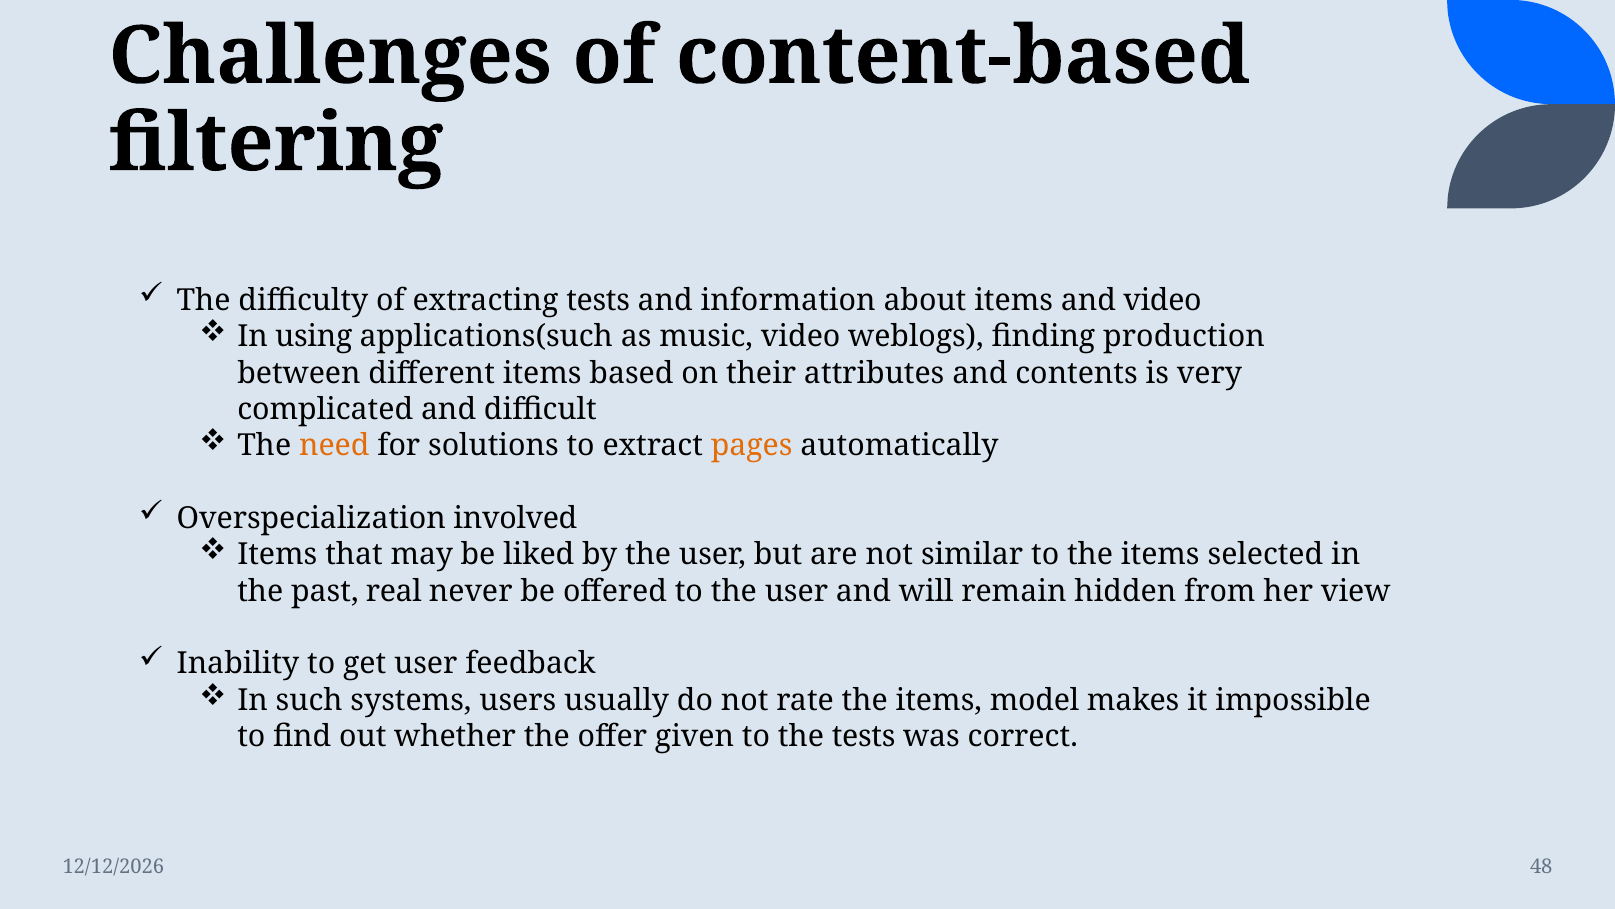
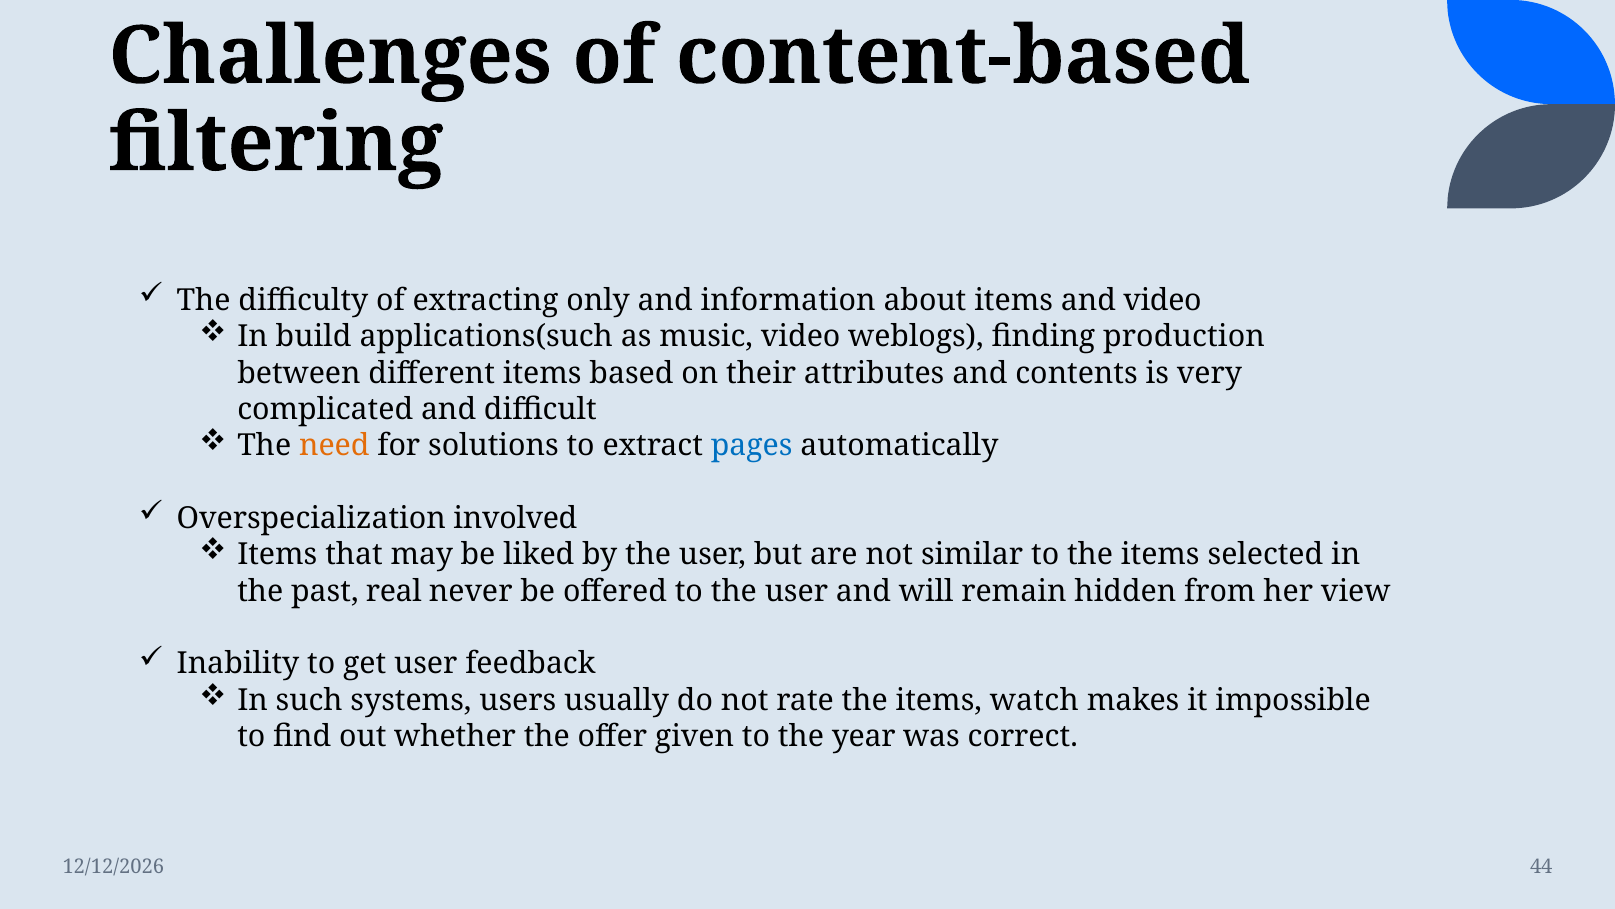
extracting tests: tests -> only
using: using -> build
pages colour: orange -> blue
model: model -> watch
the tests: tests -> year
48: 48 -> 44
